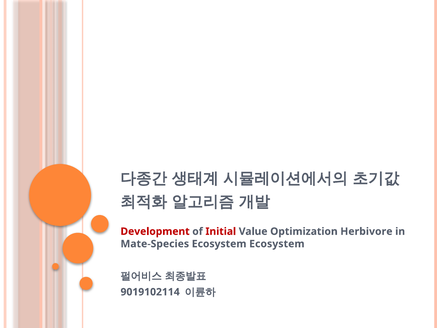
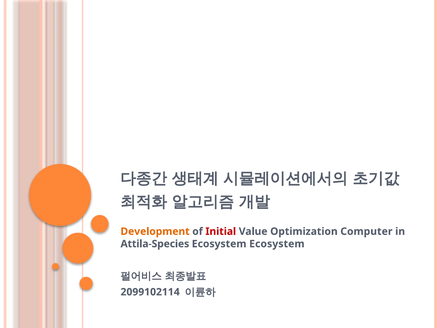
Development colour: red -> orange
Herbivore: Herbivore -> Computer
Mate-Species: Mate-Species -> Attila-Species
9019102114: 9019102114 -> 2099102114
